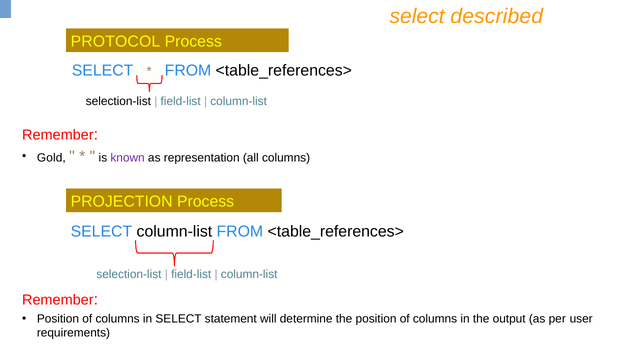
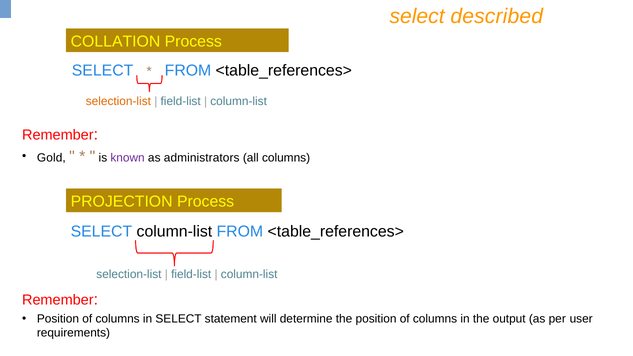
PROTOCOL: PROTOCOL -> COLLATION
selection-list at (118, 101) colour: black -> orange
representation: representation -> administrators
